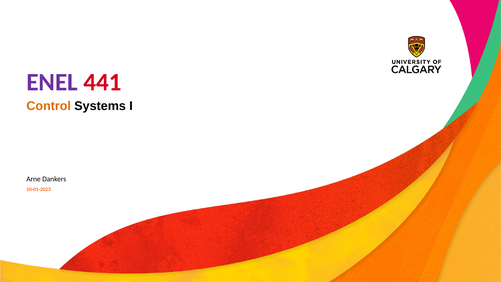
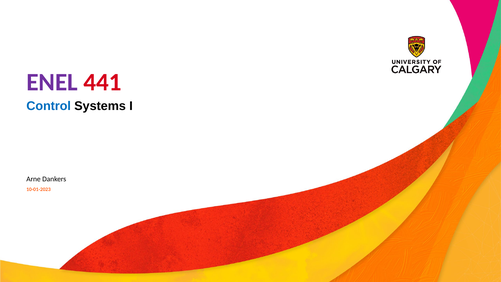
Control colour: orange -> blue
